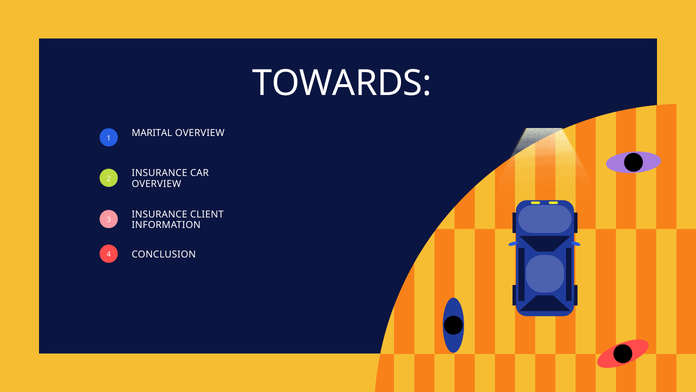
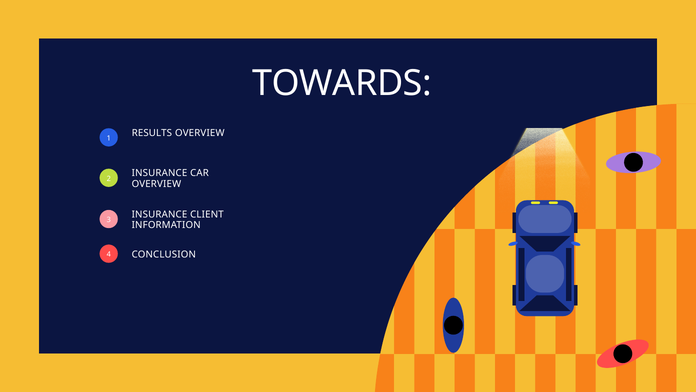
MARITAL: MARITAL -> RESULTS
